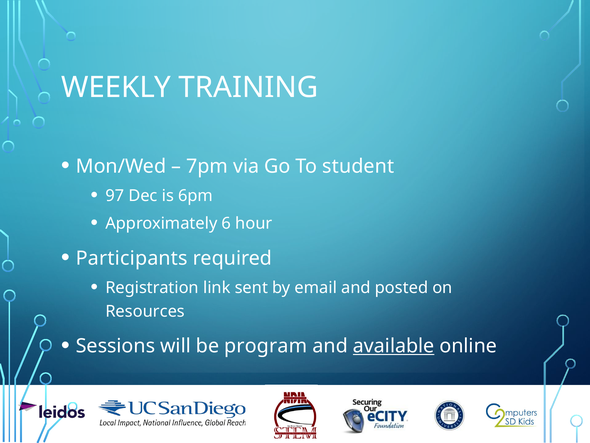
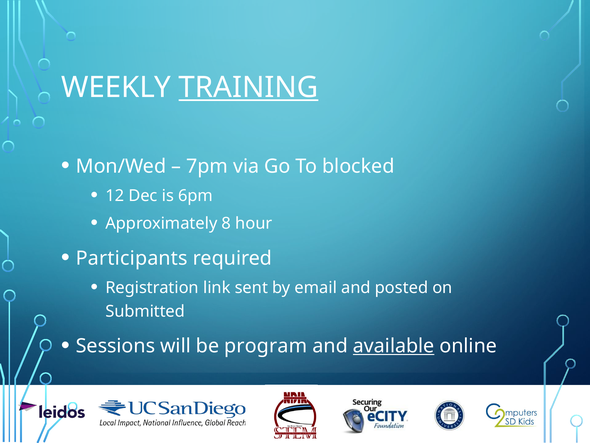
TRAINING underline: none -> present
student: student -> blocked
97: 97 -> 12
6: 6 -> 8
Resources: Resources -> Submitted
